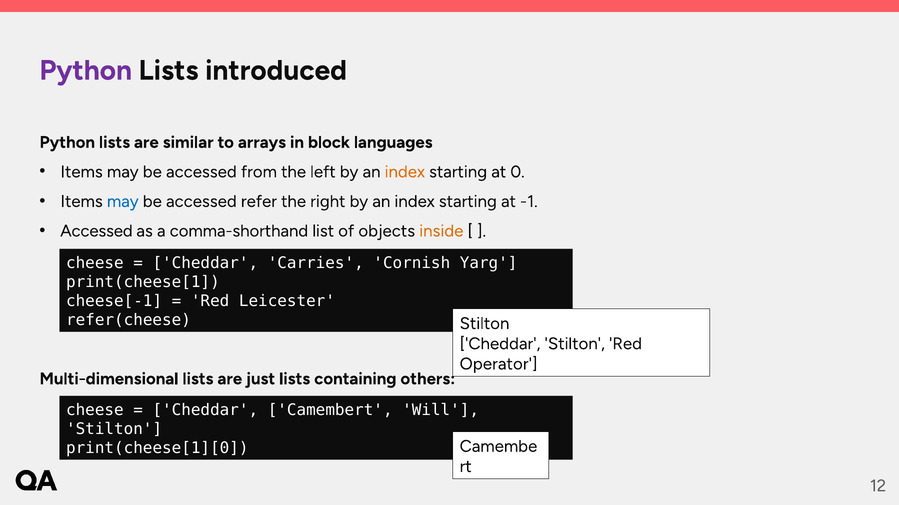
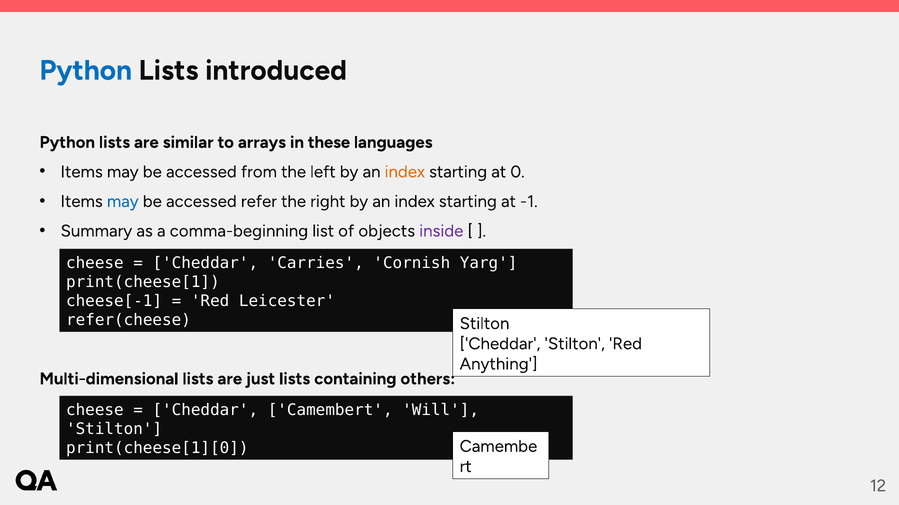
Python at (86, 70) colour: purple -> blue
block: block -> these
Accessed at (96, 231): Accessed -> Summary
comma-shorthand: comma-shorthand -> comma-beginning
inside colour: orange -> purple
Operator: Operator -> Anything
